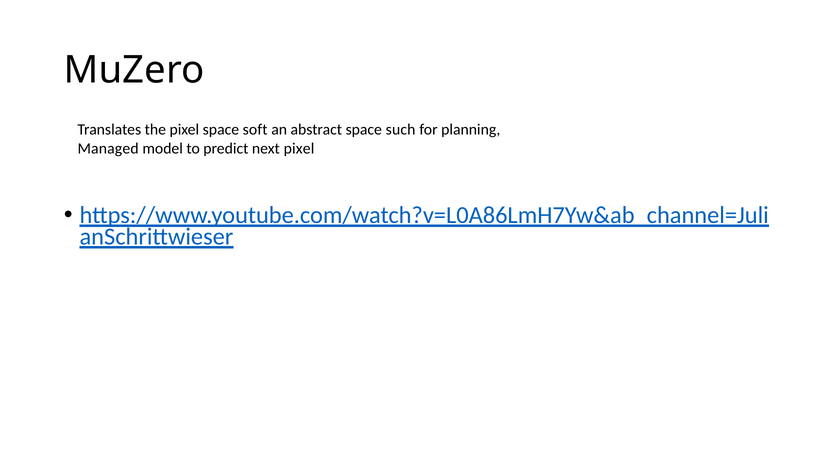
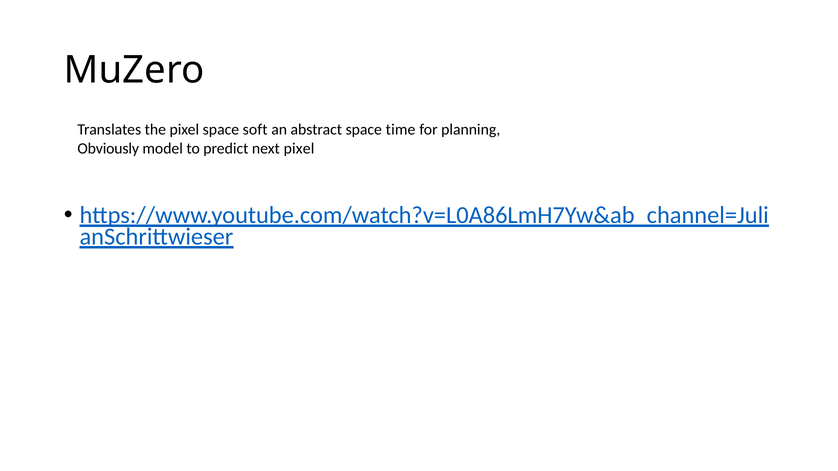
such: such -> time
Managed: Managed -> Obviously
